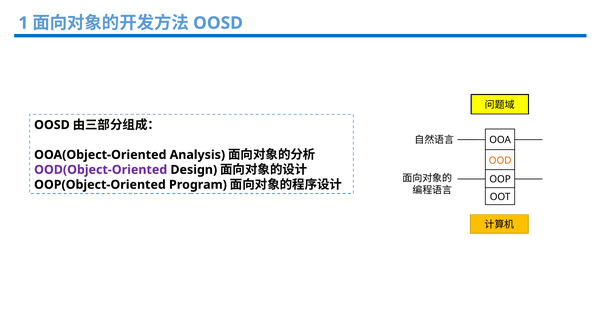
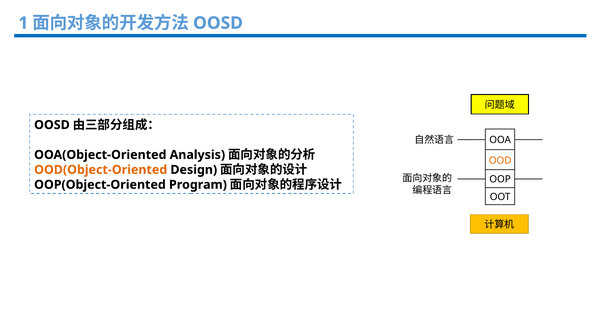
OOD(Object-Oriented colour: purple -> orange
